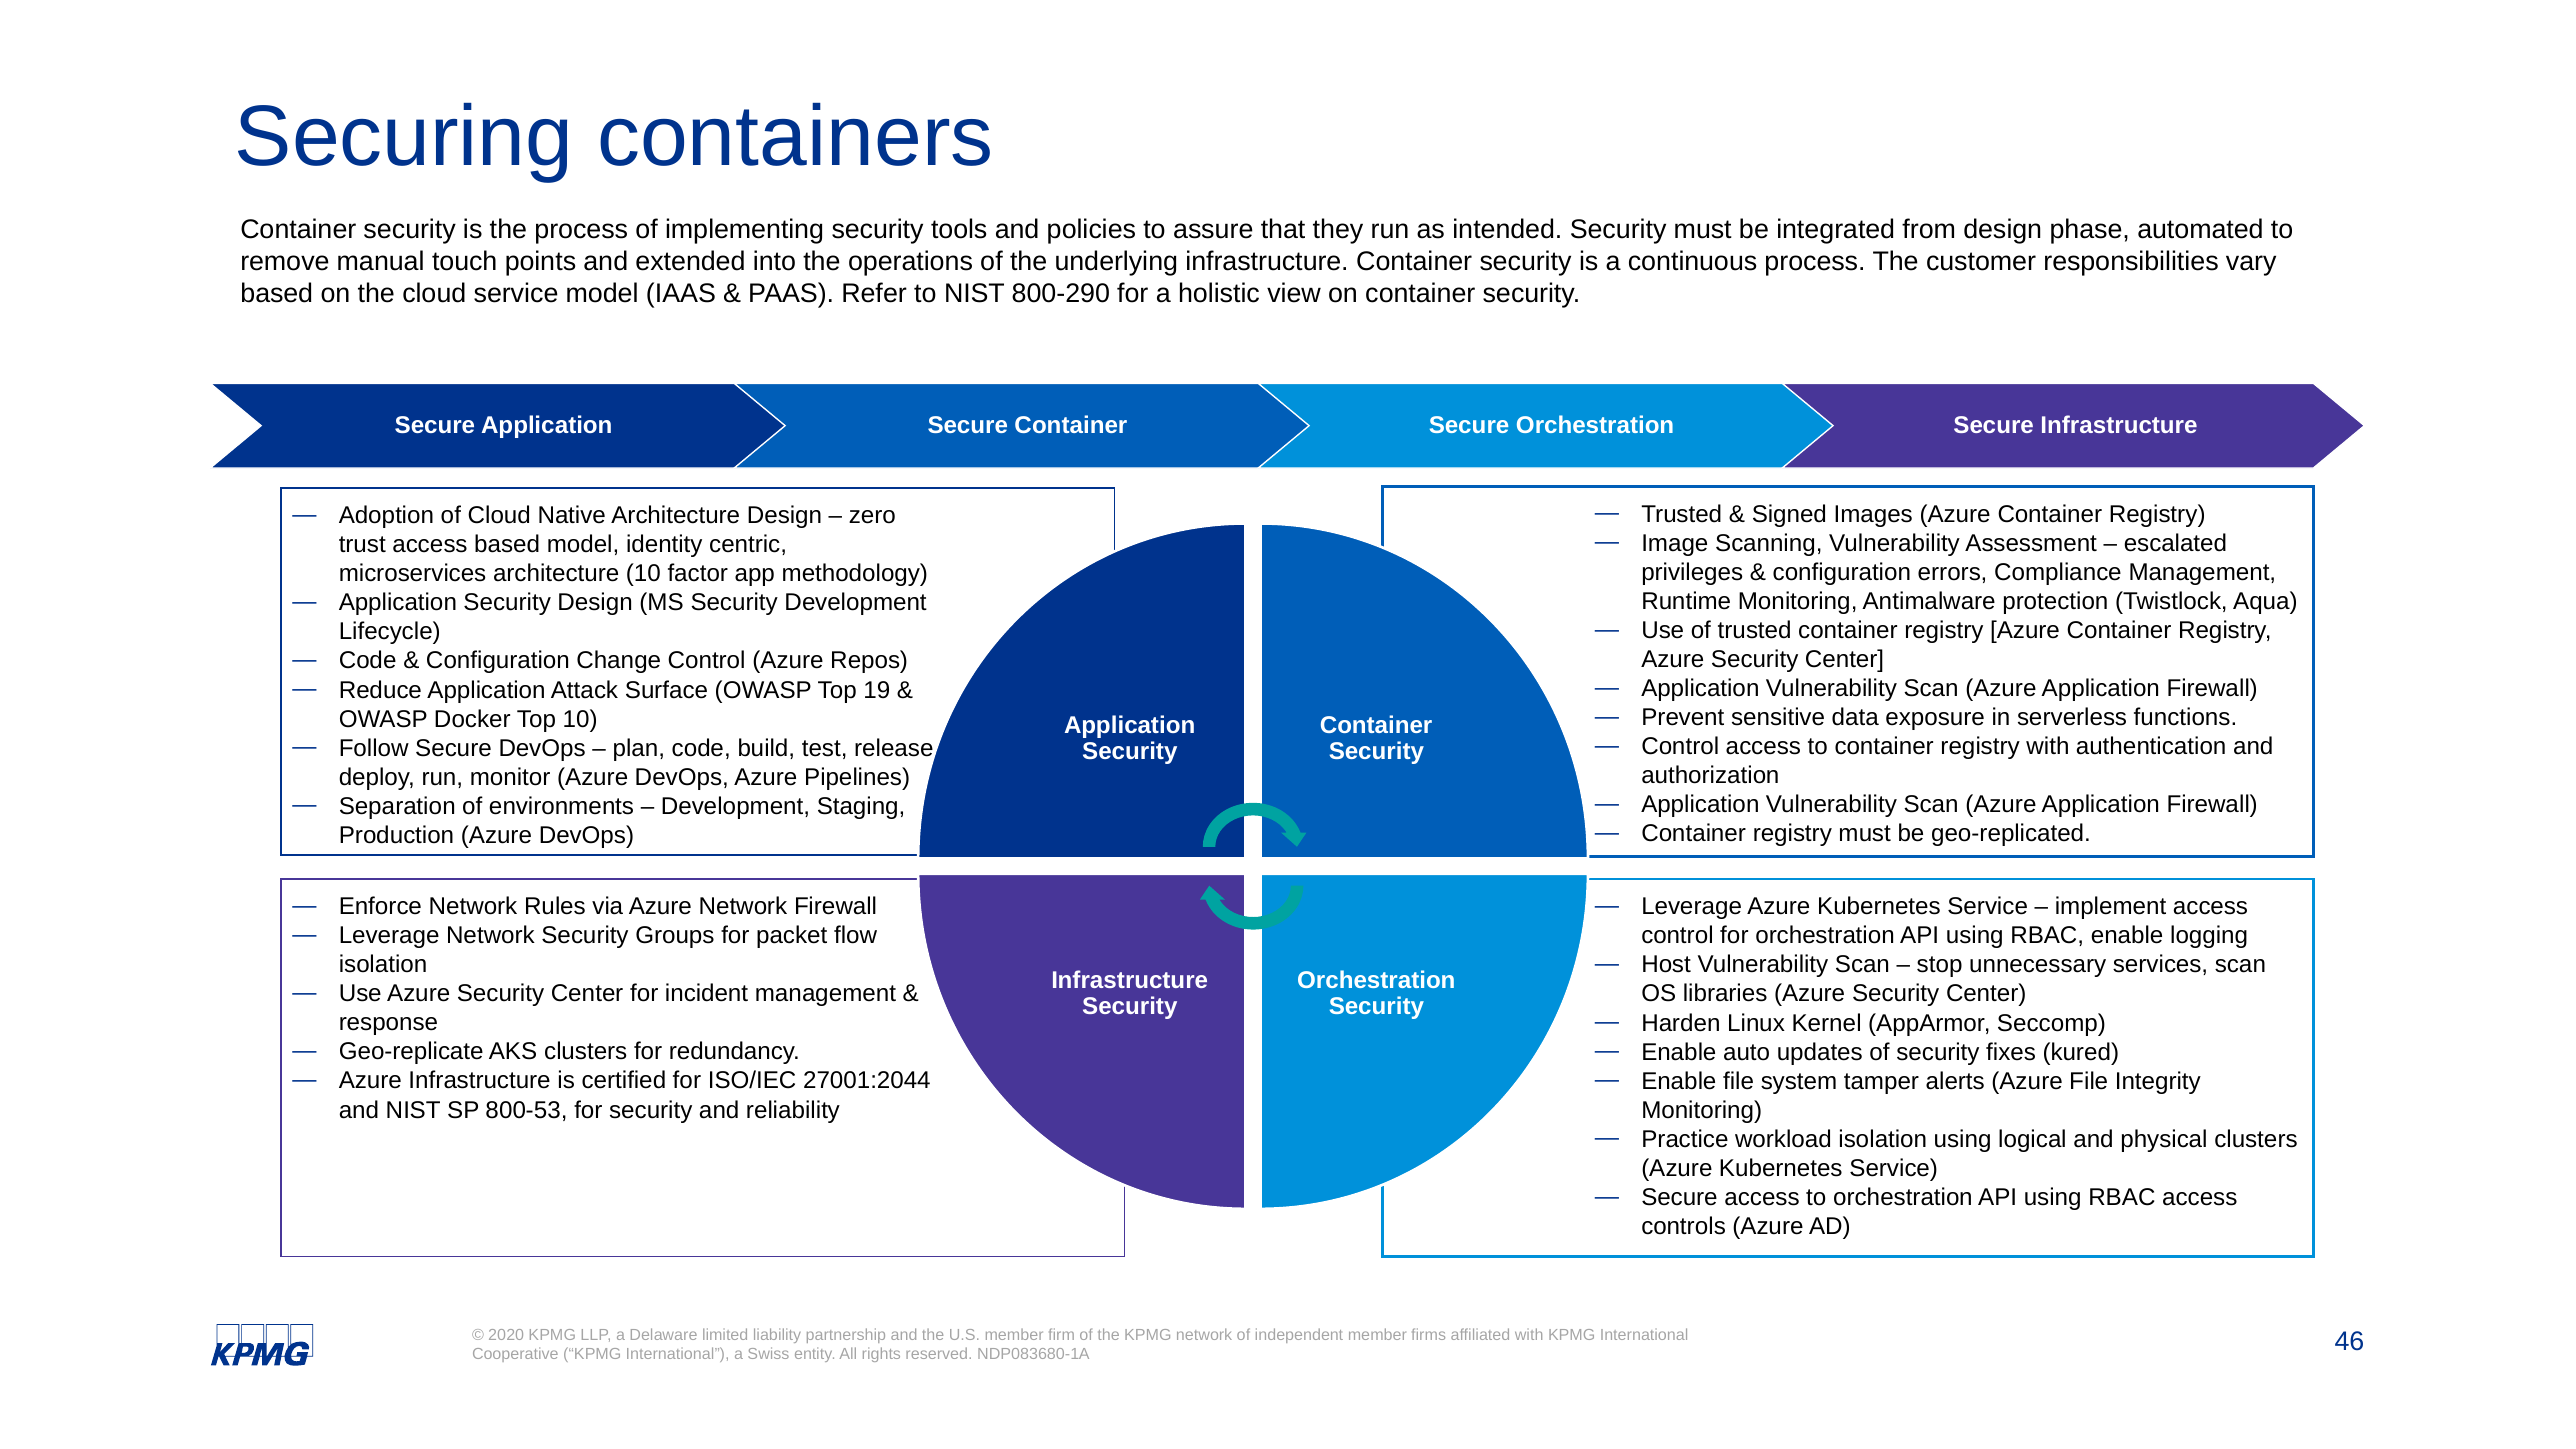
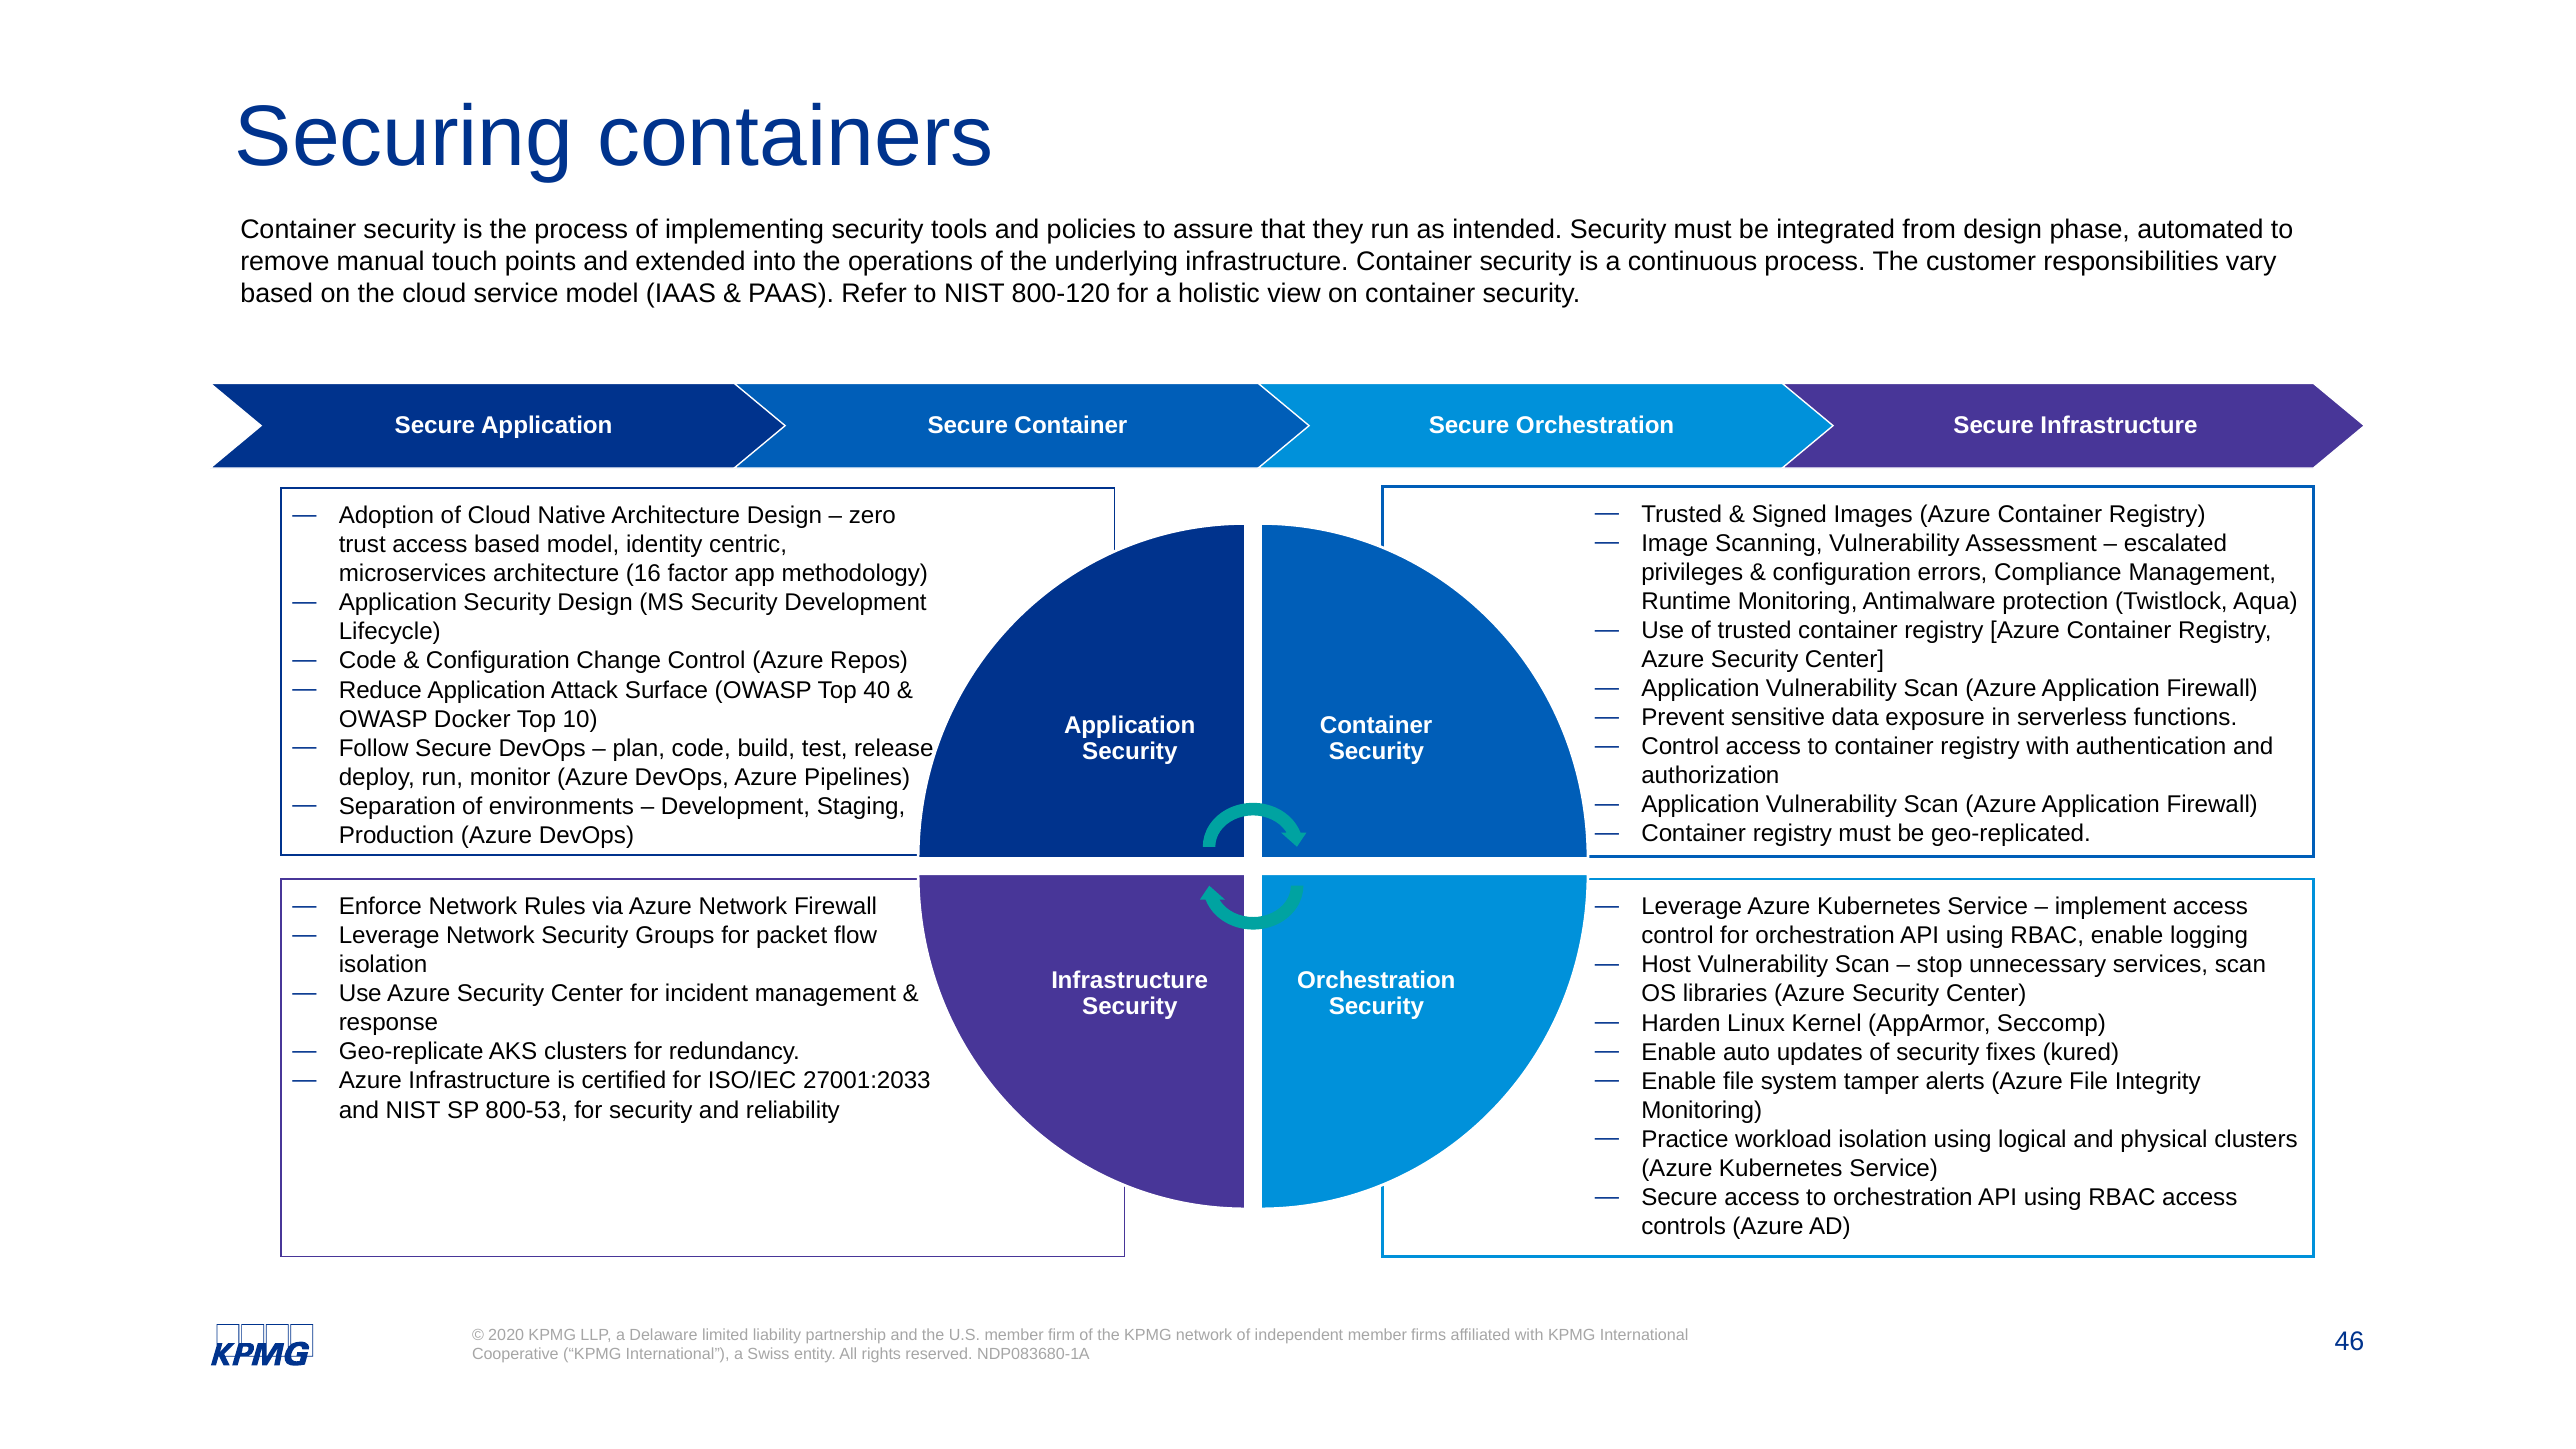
800-290: 800-290 -> 800-120
architecture 10: 10 -> 16
19: 19 -> 40
27001:2044: 27001:2044 -> 27001:2033
